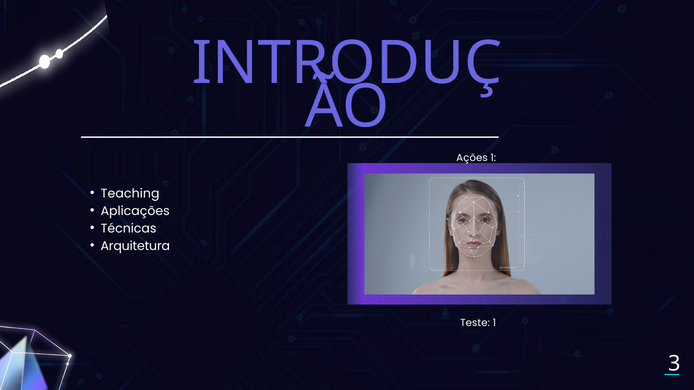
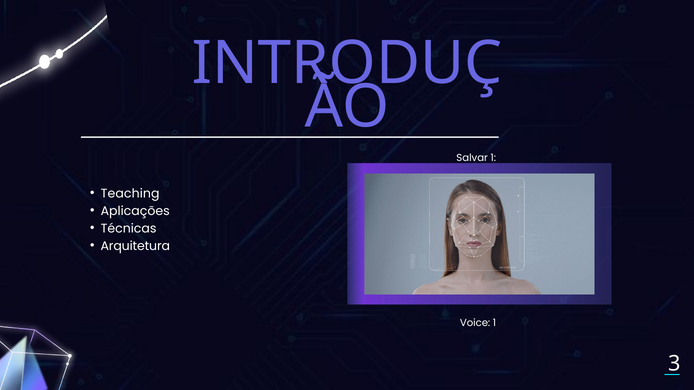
Ações: Ações -> Salvar
Teste: Teste -> Voice
